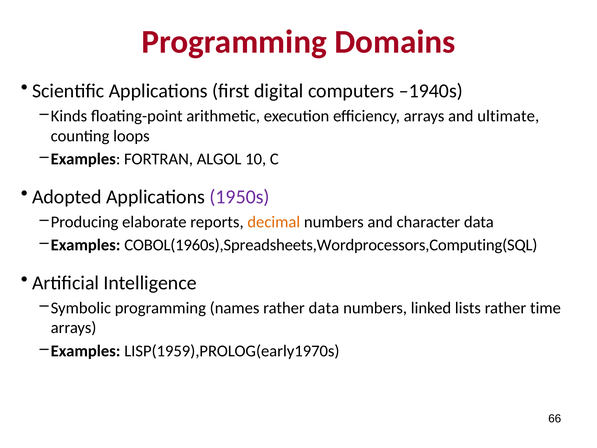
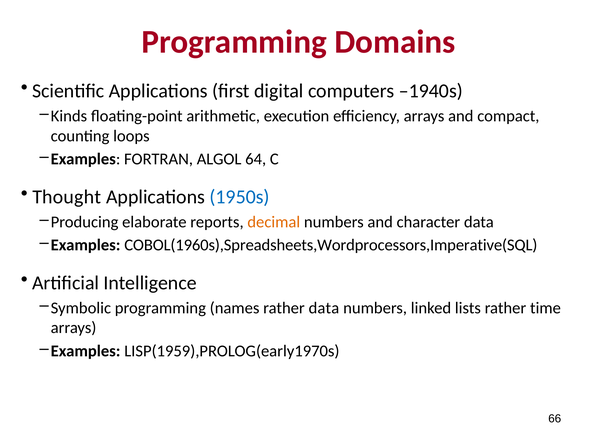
ultimate: ultimate -> compact
10: 10 -> 64
Adopted: Adopted -> Thought
1950s colour: purple -> blue
COBOL(1960s),Spreadsheets,Wordprocessors,Computing(SQL: COBOL(1960s),Spreadsheets,Wordprocessors,Computing(SQL -> COBOL(1960s),Spreadsheets,Wordprocessors,Imperative(SQL
